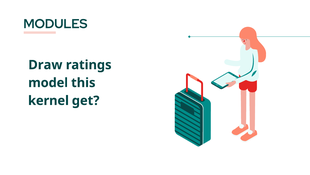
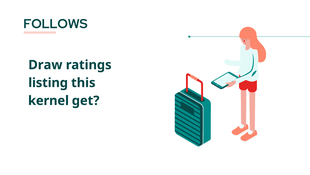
MODULES: MODULES -> FOLLOWS
model: model -> listing
